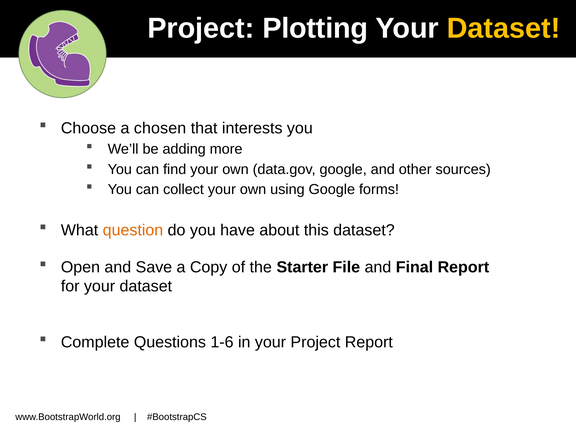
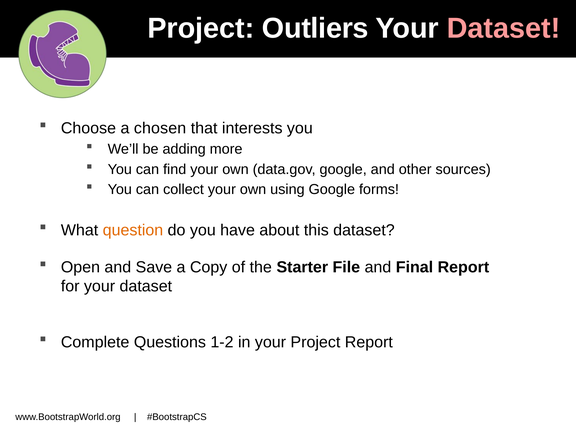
Plotting: Plotting -> Outliers
Dataset at (504, 28) colour: yellow -> pink
1-6: 1-6 -> 1-2
